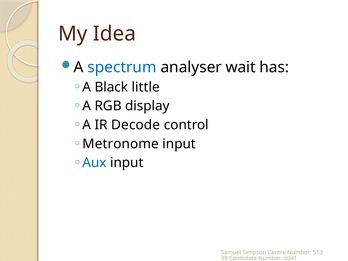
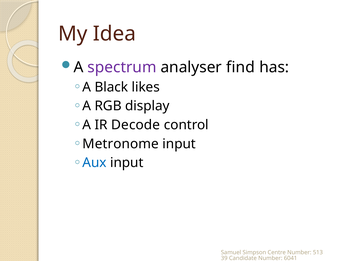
spectrum colour: blue -> purple
wait: wait -> find
little: little -> likes
